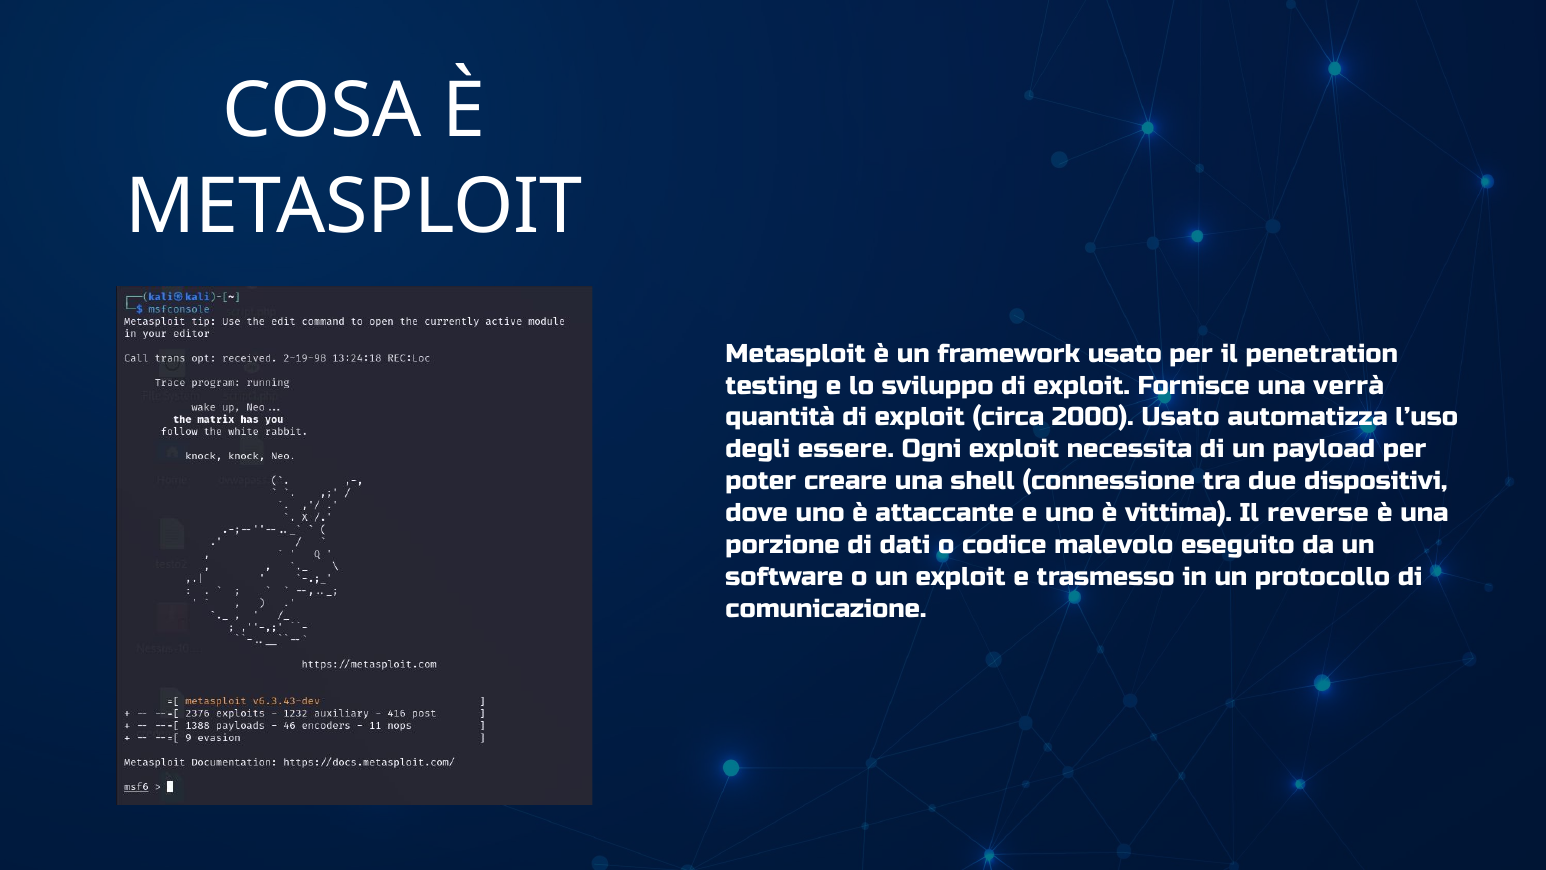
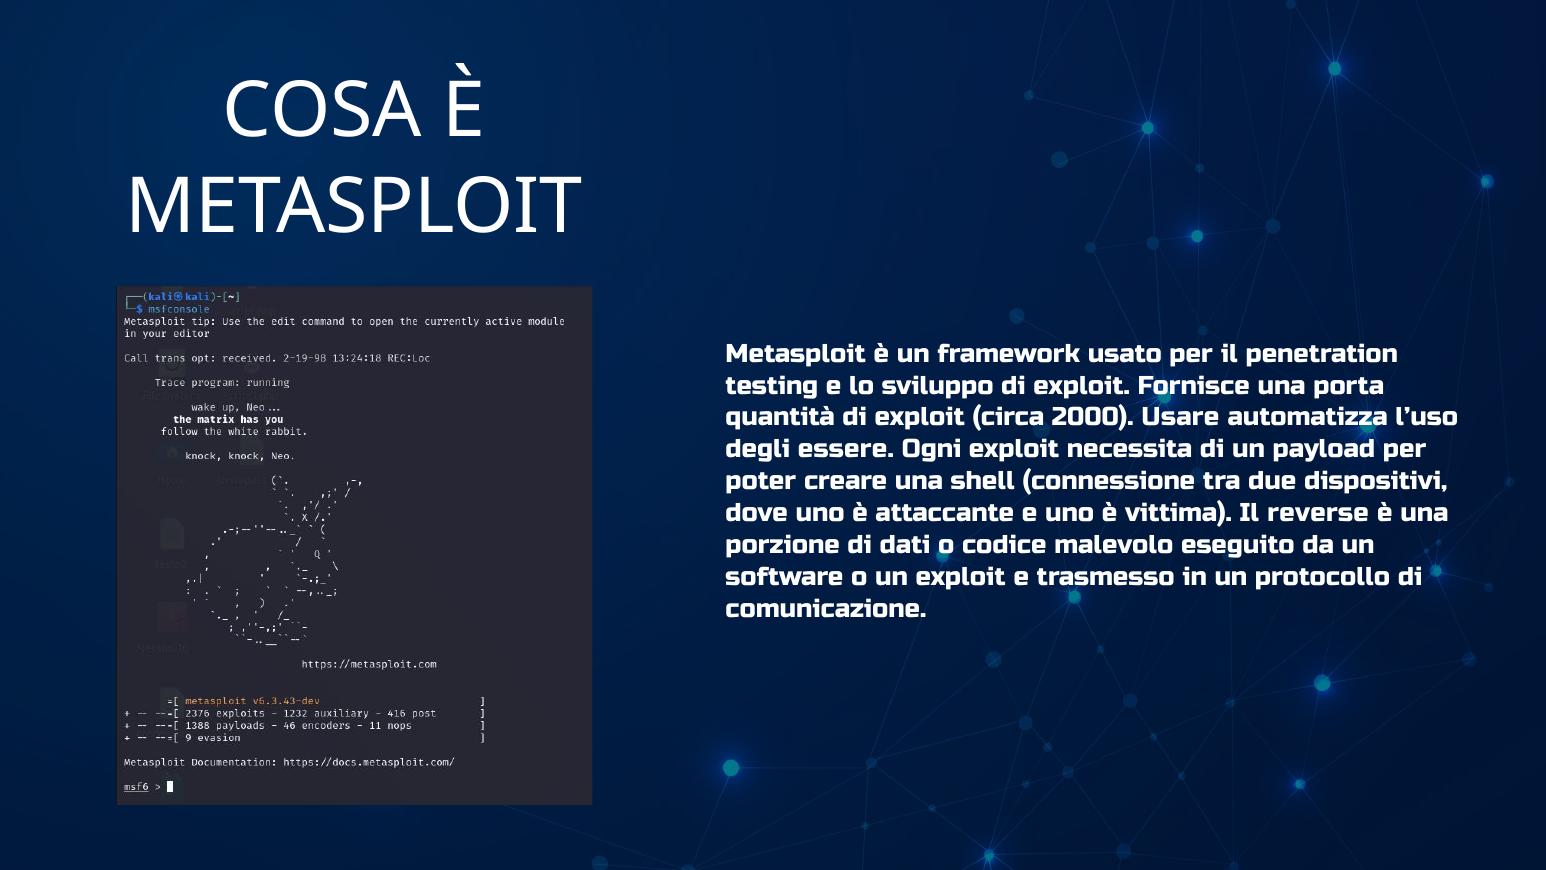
verrà: verrà -> porta
2000 Usato: Usato -> Usare
